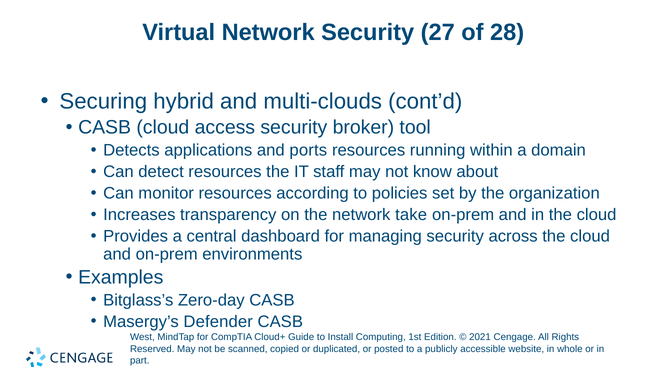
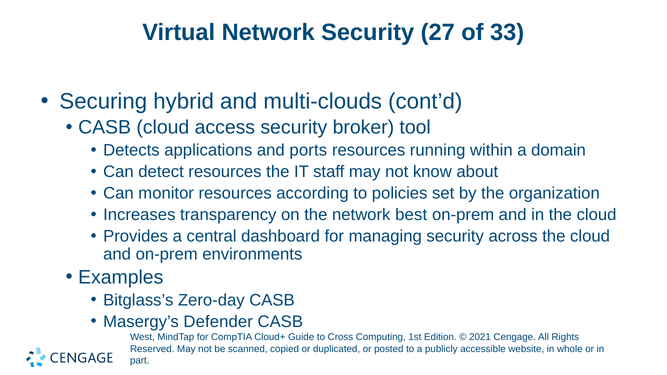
28: 28 -> 33
take: take -> best
Install: Install -> Cross
